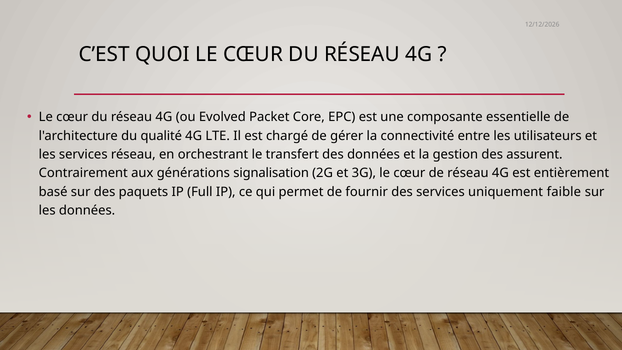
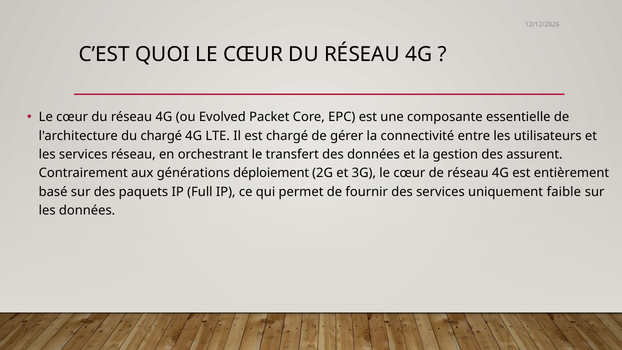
du qualité: qualité -> chargé
signalisation: signalisation -> déploiement
